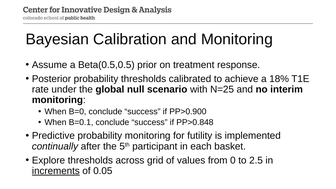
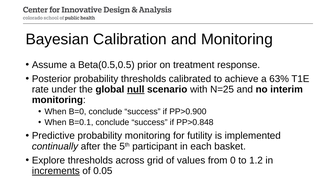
18%: 18% -> 63%
null underline: none -> present
2.5: 2.5 -> 1.2
